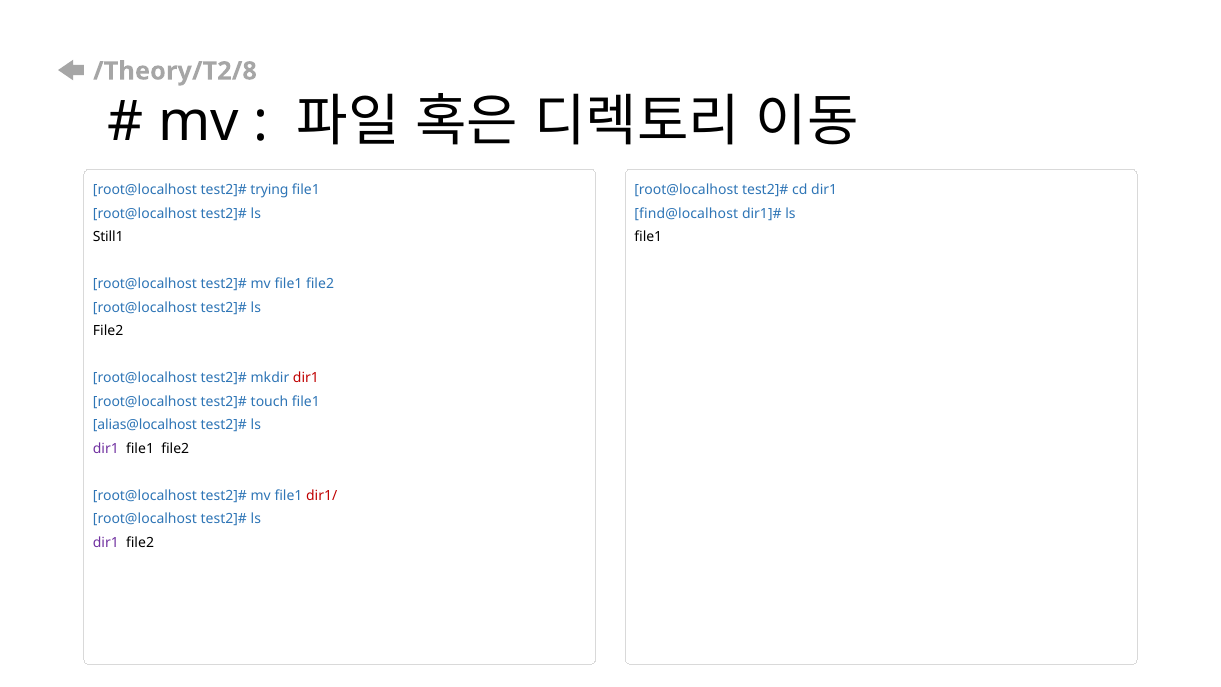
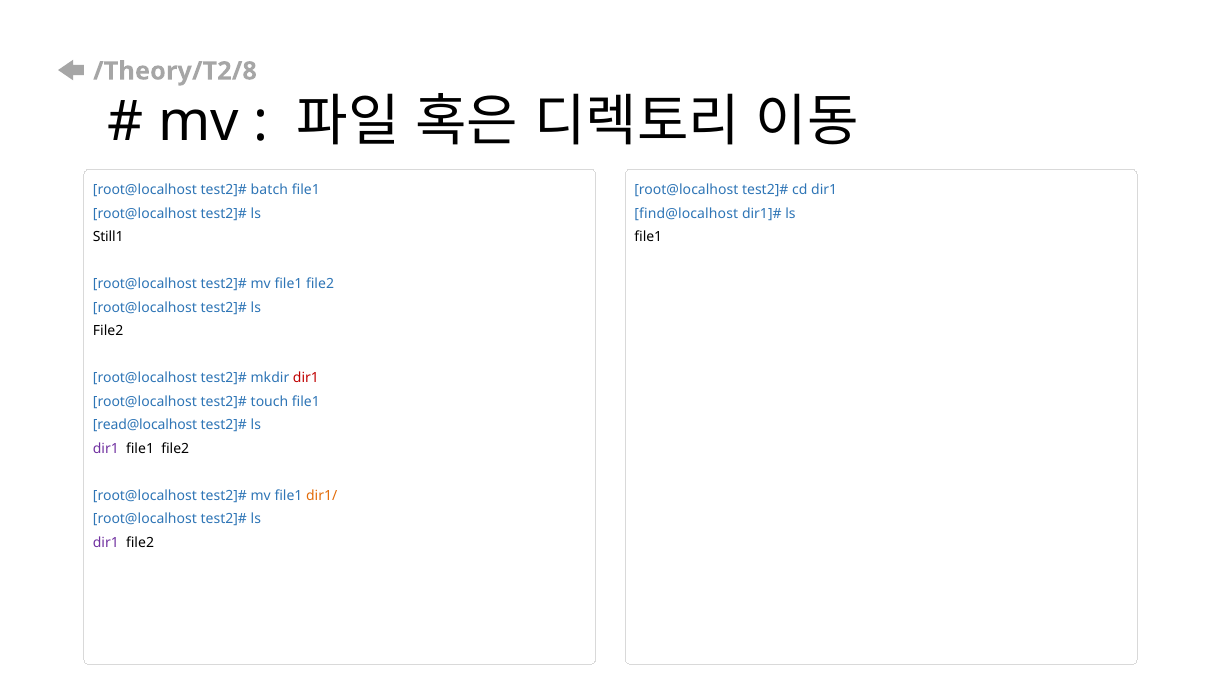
trying: trying -> batch
alias@localhost: alias@localhost -> read@localhost
dir1/ colour: red -> orange
